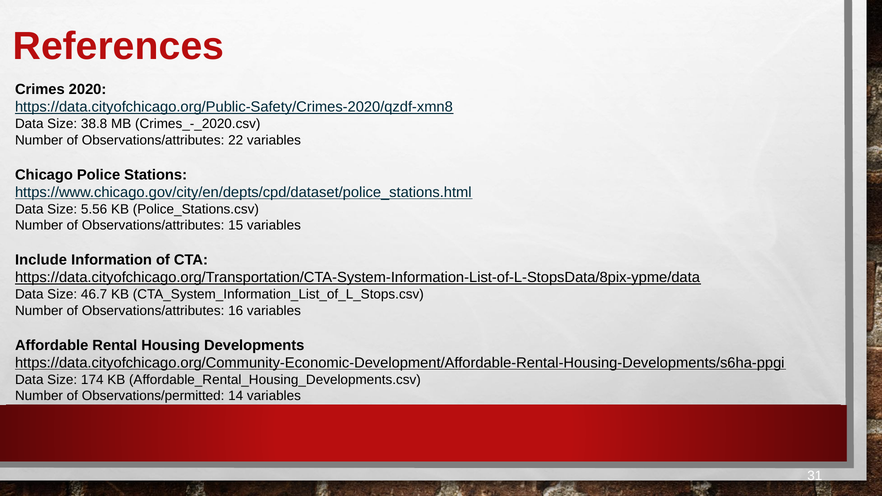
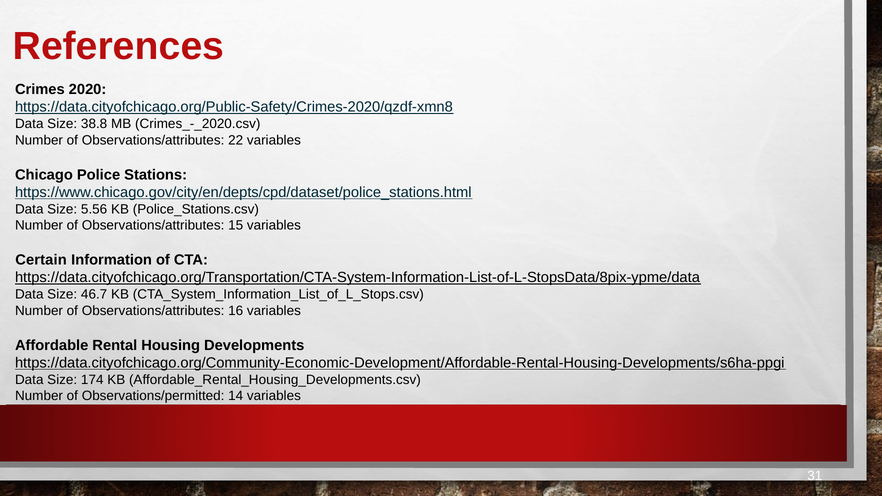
Include: Include -> Certain
